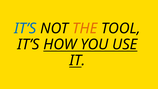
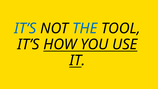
THE colour: orange -> blue
